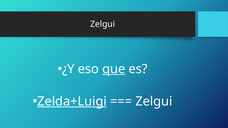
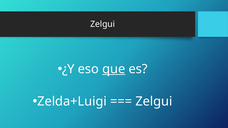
Zelda+Luigi underline: present -> none
